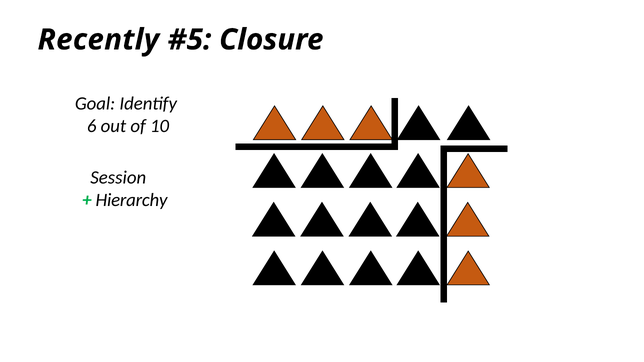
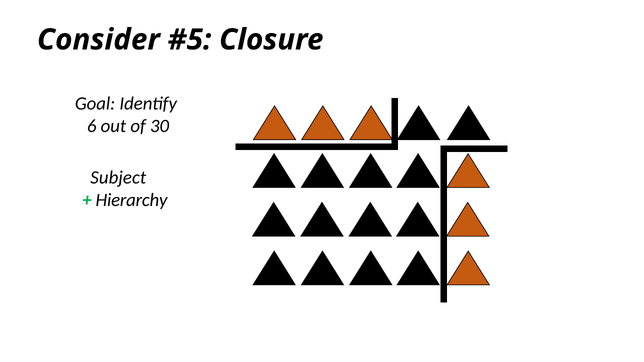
Recently: Recently -> Consider
10: 10 -> 30
Session: Session -> Subject
